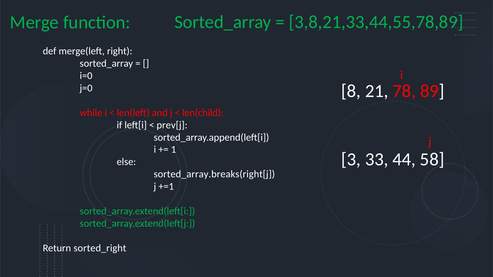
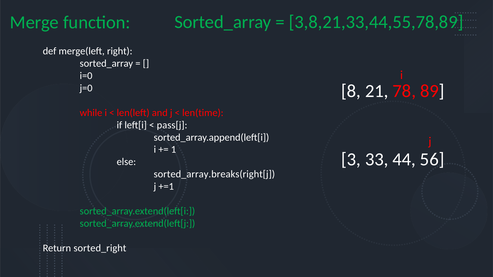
len(child: len(child -> len(time
prev[j: prev[j -> pass[j
58: 58 -> 56
